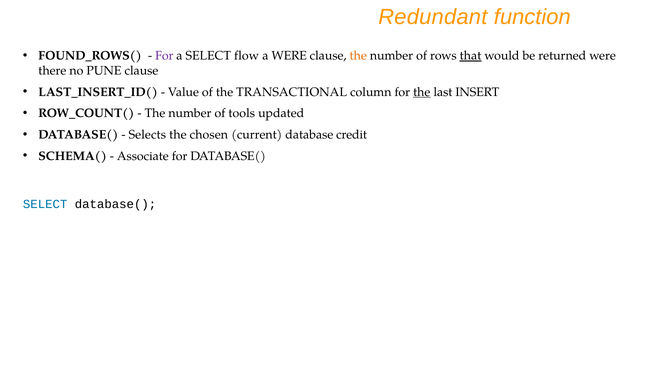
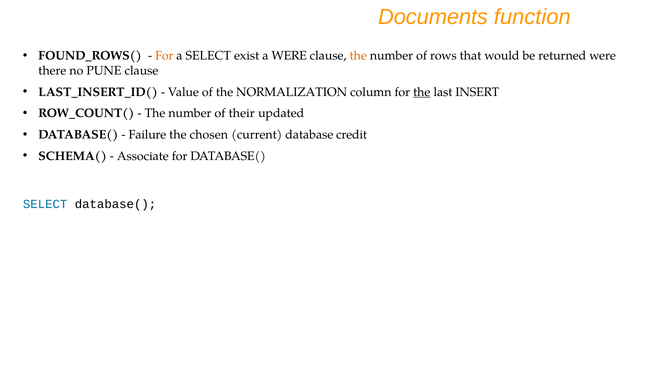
Redundant: Redundant -> Documents
For at (164, 56) colour: purple -> orange
flow: flow -> exist
that underline: present -> none
TRANSACTIONAL: TRANSACTIONAL -> NORMALIZATION
tools: tools -> their
Selects: Selects -> Failure
